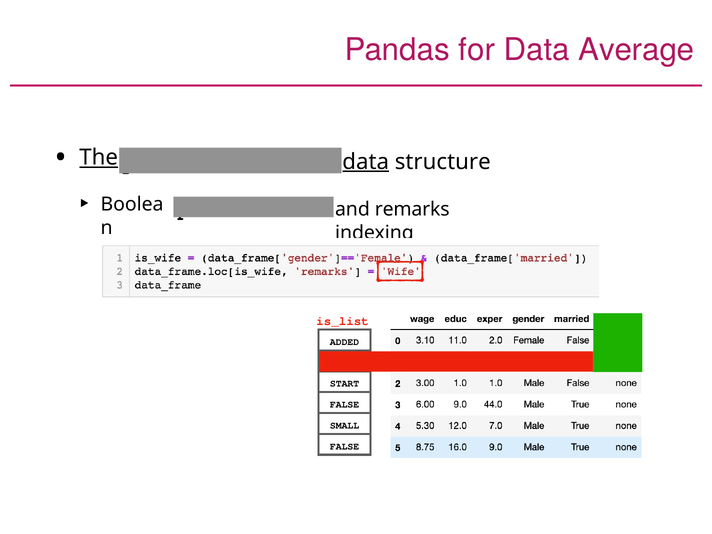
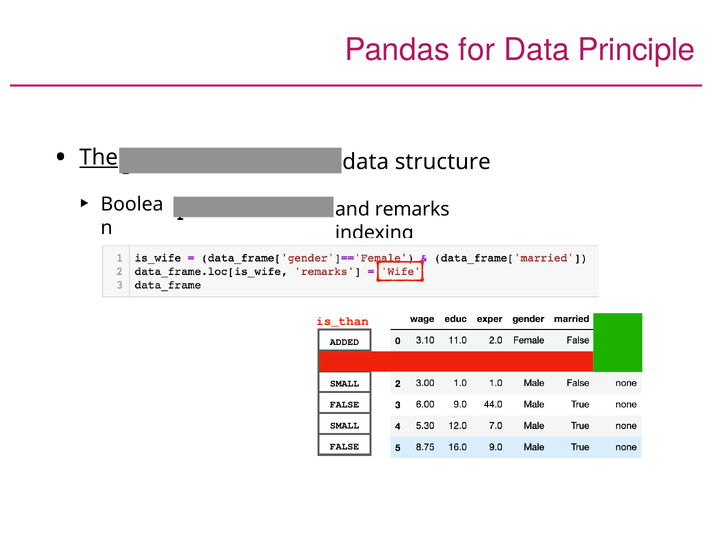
Average: Average -> Principle
data at (366, 162) underline: present -> none
is_list: is_list -> is_than
START at (345, 384): START -> SMALL
